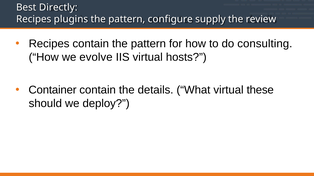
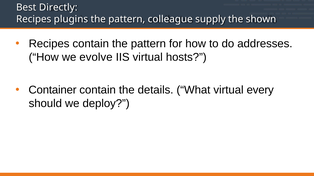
configure: configure -> colleague
review: review -> shown
consulting: consulting -> addresses
these: these -> every
